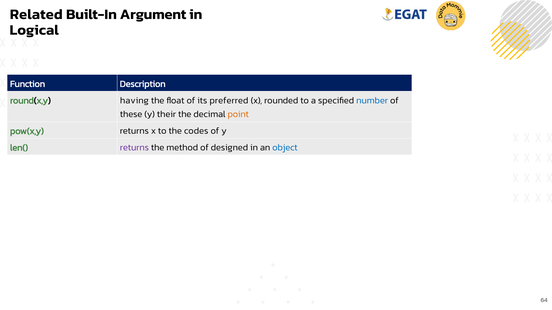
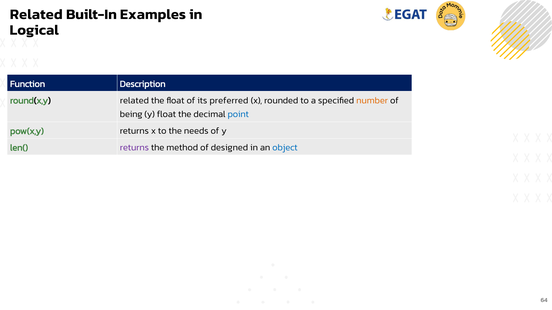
Argument: Argument -> Examples
round(x,y having: having -> related
number colour: blue -> orange
these: these -> being
y their: their -> float
point colour: orange -> blue
codes: codes -> needs
